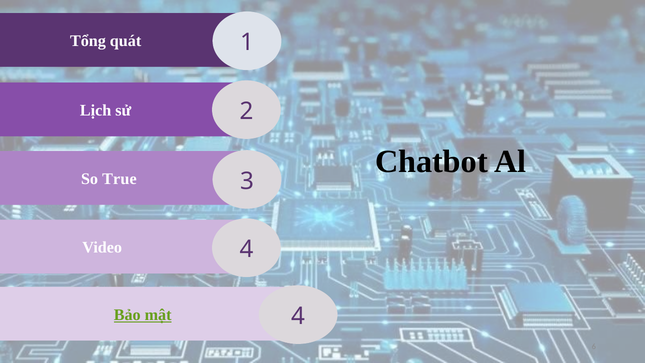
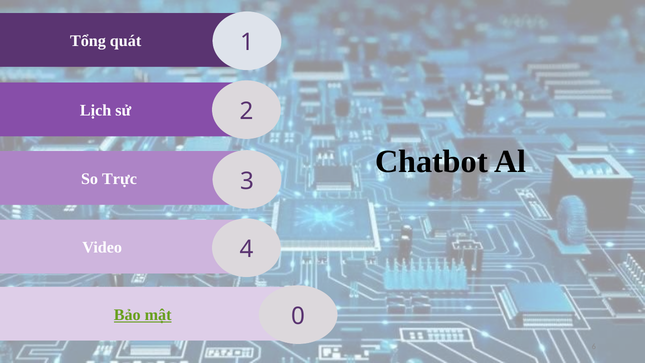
True: True -> Trực
mật 4: 4 -> 0
